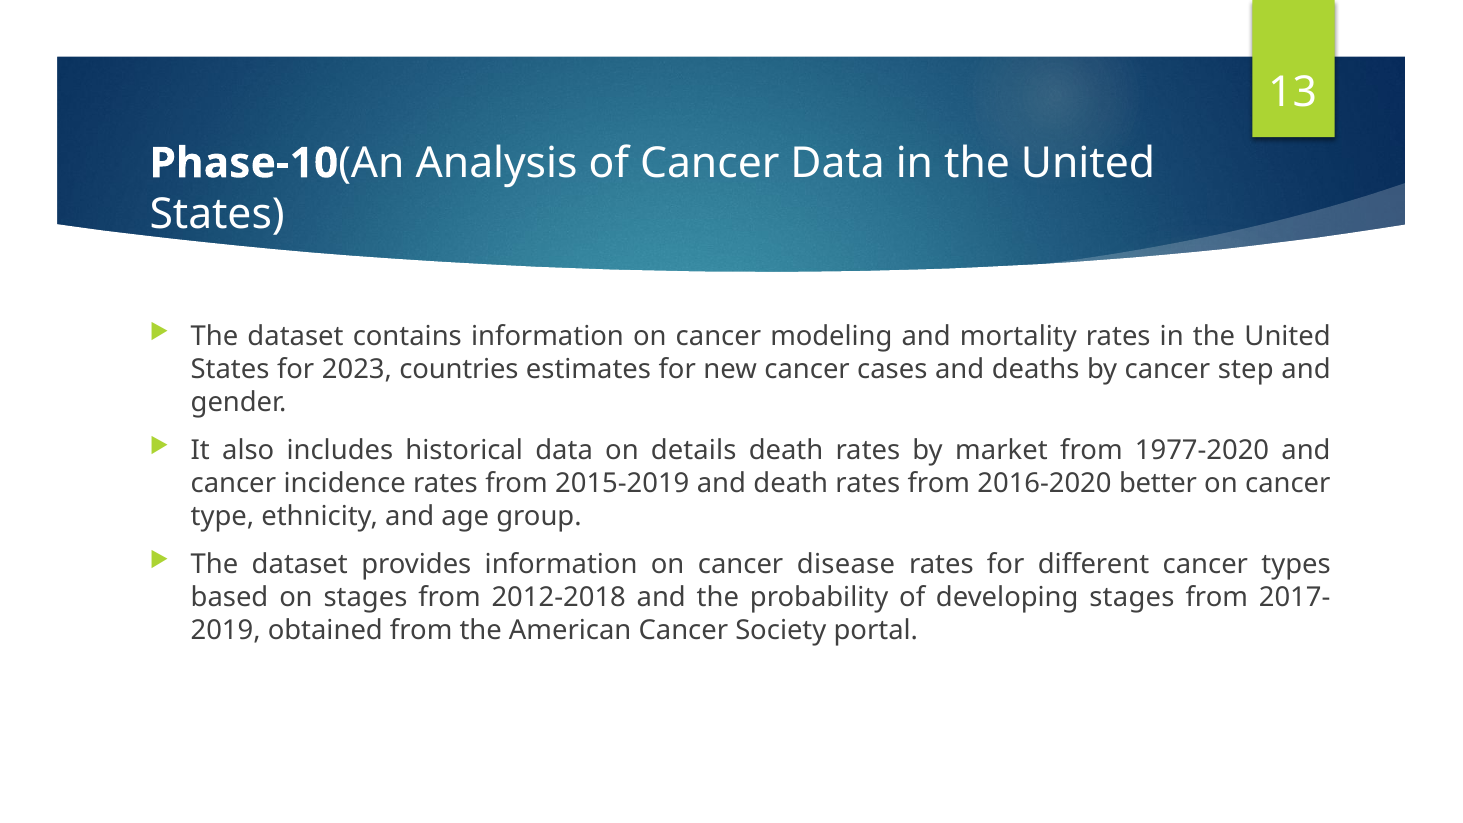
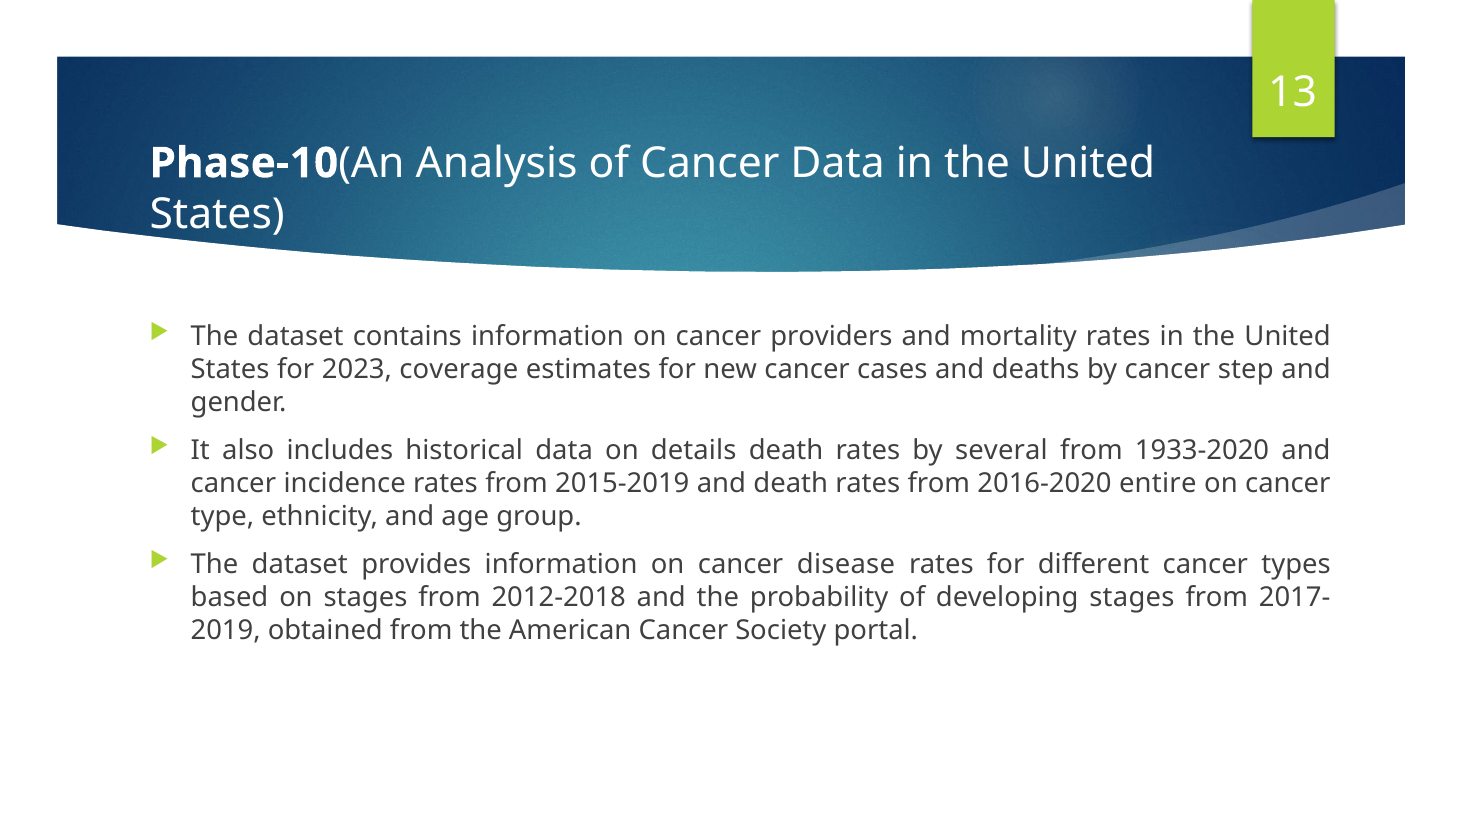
modeling: modeling -> providers
countries: countries -> coverage
market: market -> several
1977-2020: 1977-2020 -> 1933-2020
better: better -> entire
